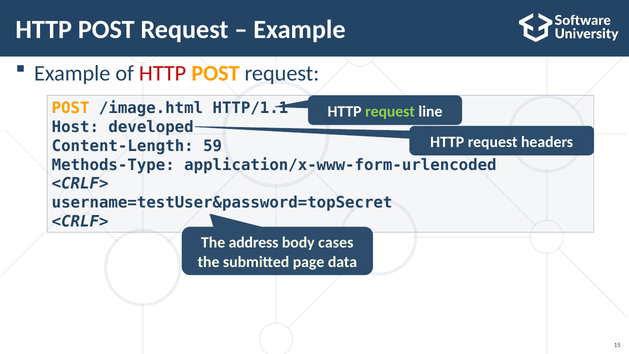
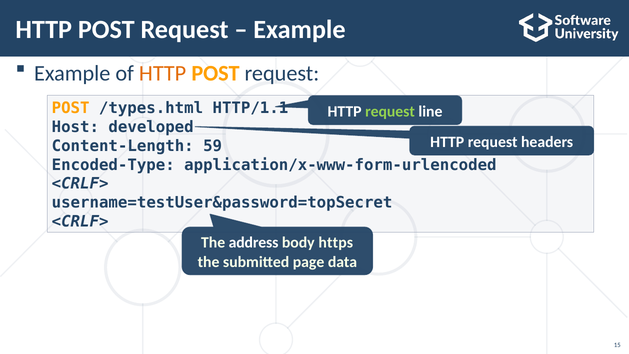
HTTP at (163, 73) colour: red -> orange
/image.html: /image.html -> /types.html
Methods-Type: Methods-Type -> Encoded-Type
cases: cases -> https
